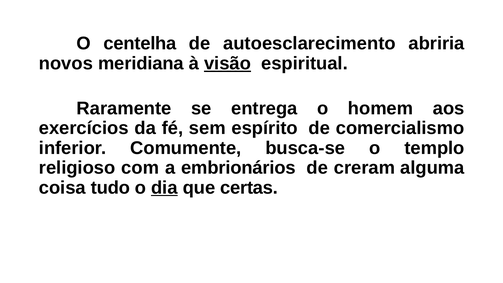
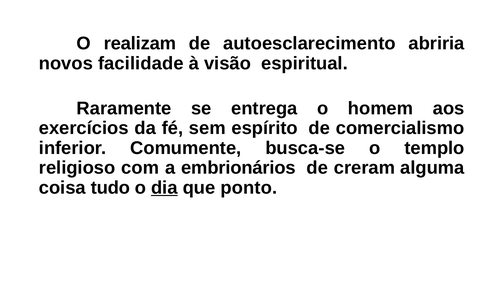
centelha: centelha -> realizam
meridiana: meridiana -> facilidade
visão underline: present -> none
certas: certas -> ponto
